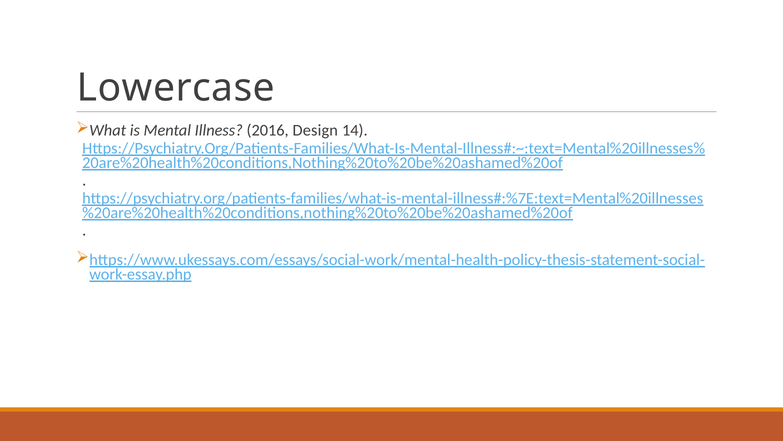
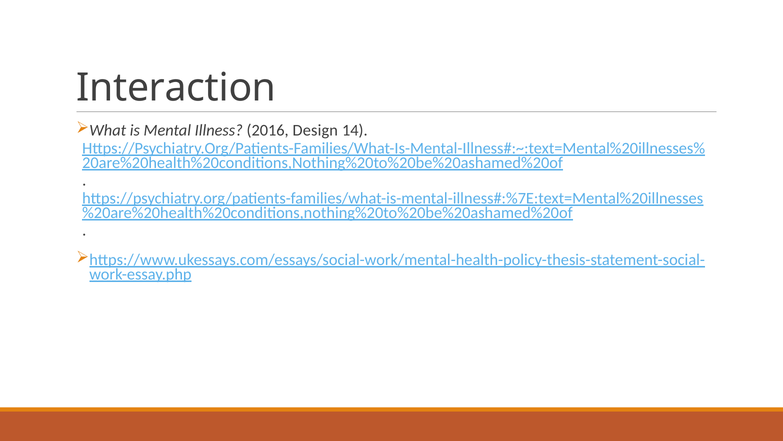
Lowercase: Lowercase -> Interaction
